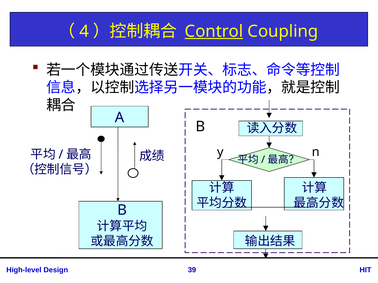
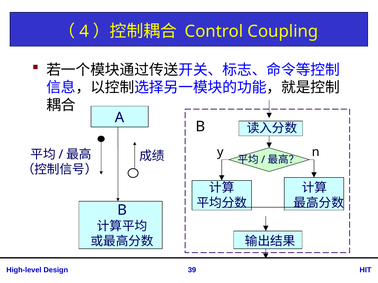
Control underline: present -> none
